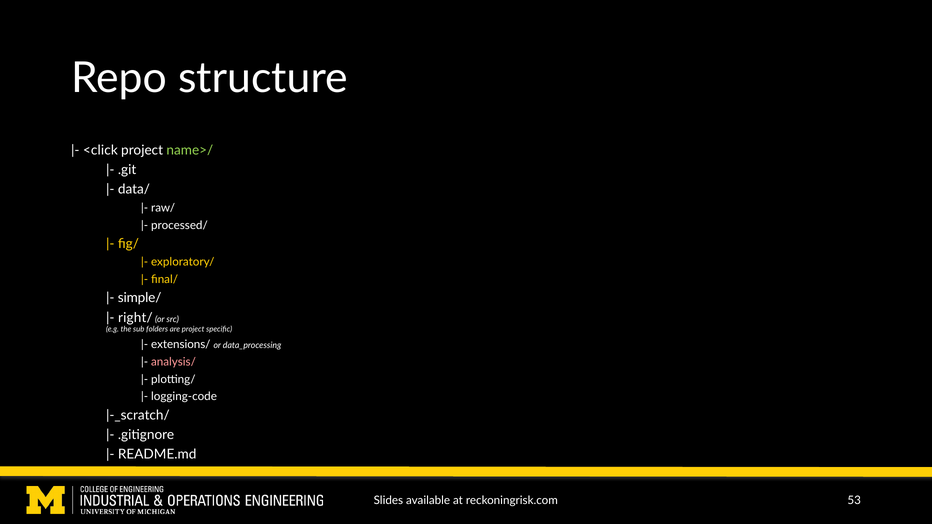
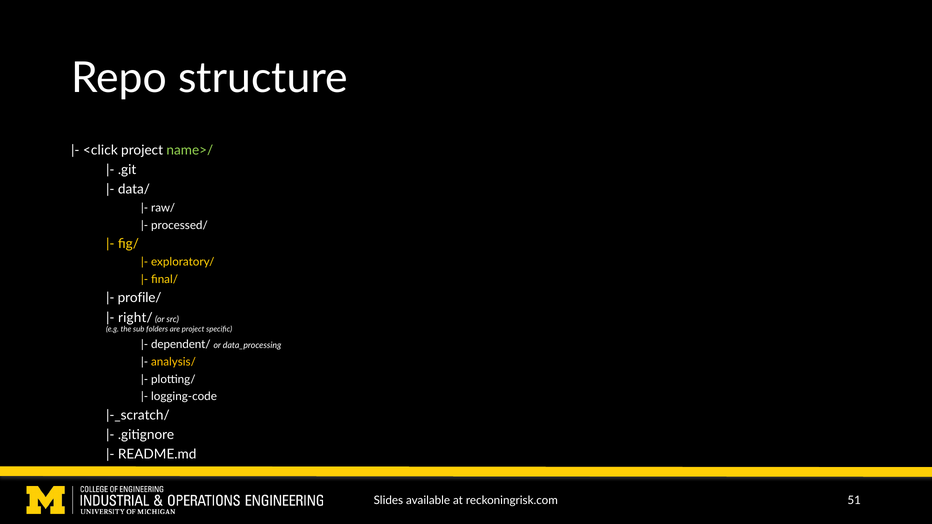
simple/: simple/ -> profile/
extensions/: extensions/ -> dependent/
analysis/ colour: pink -> yellow
53: 53 -> 51
